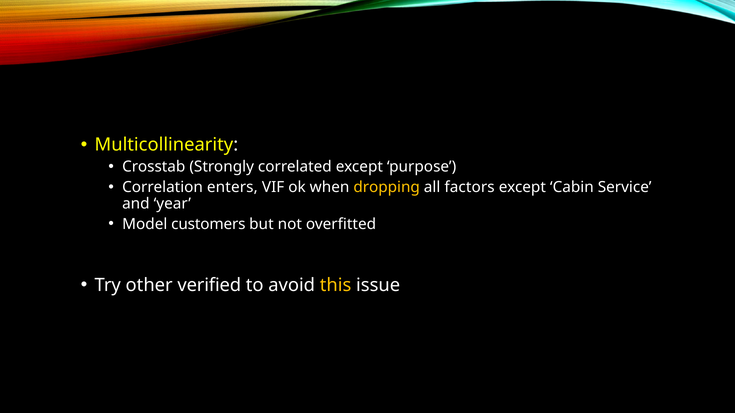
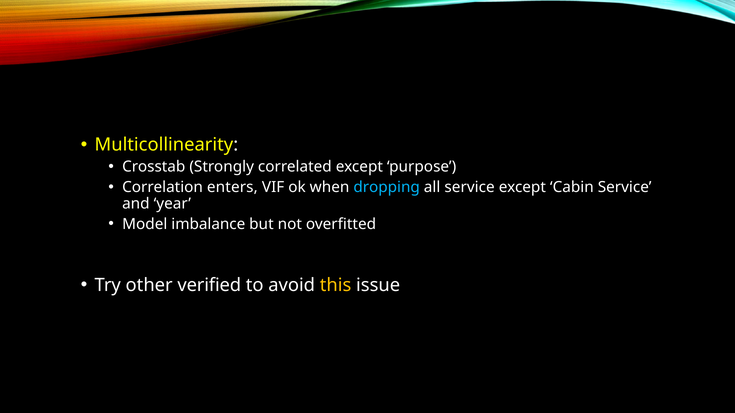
dropping colour: yellow -> light blue
all factors: factors -> service
customers: customers -> imbalance
